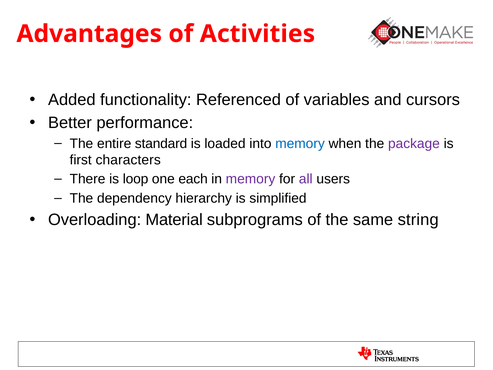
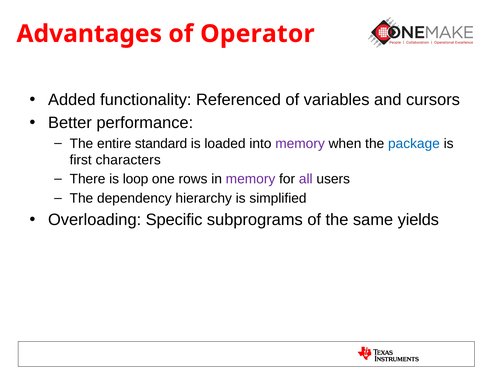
Activities: Activities -> Operator
memory at (300, 143) colour: blue -> purple
package colour: purple -> blue
each: each -> rows
Material: Material -> Specific
string: string -> yields
